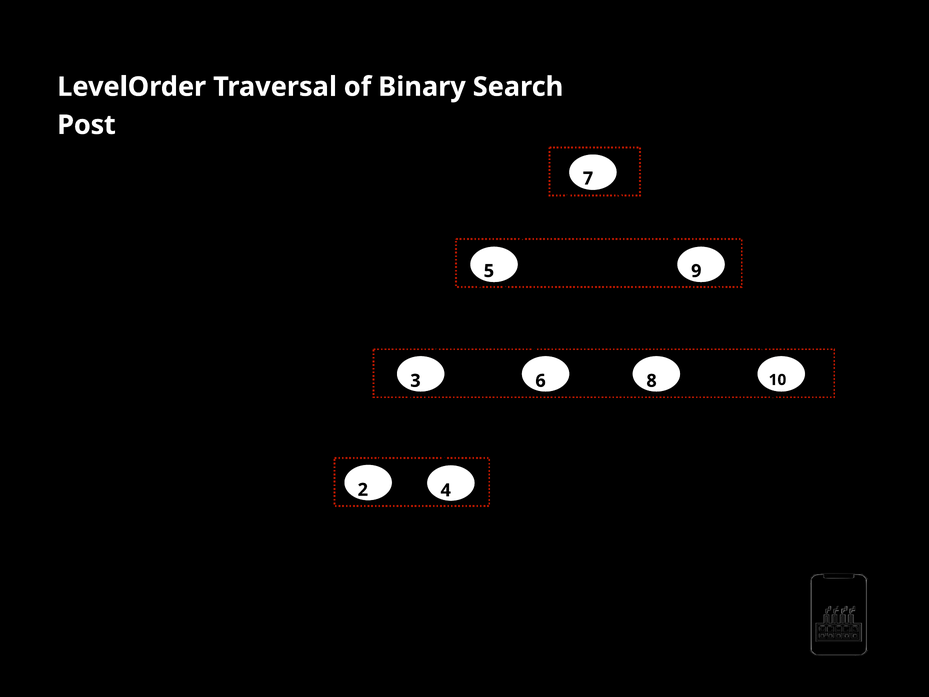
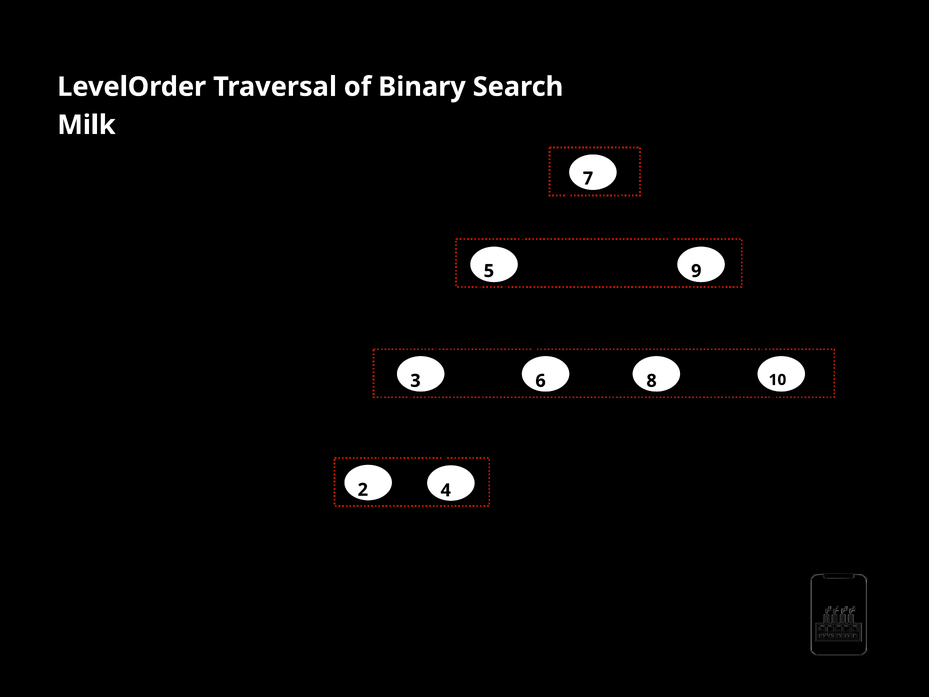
Post: Post -> Milk
